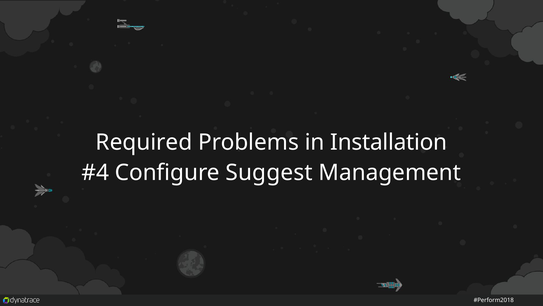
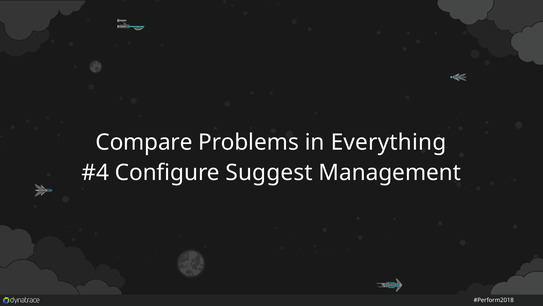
Required: Required -> Compare
Installation: Installation -> Everything
